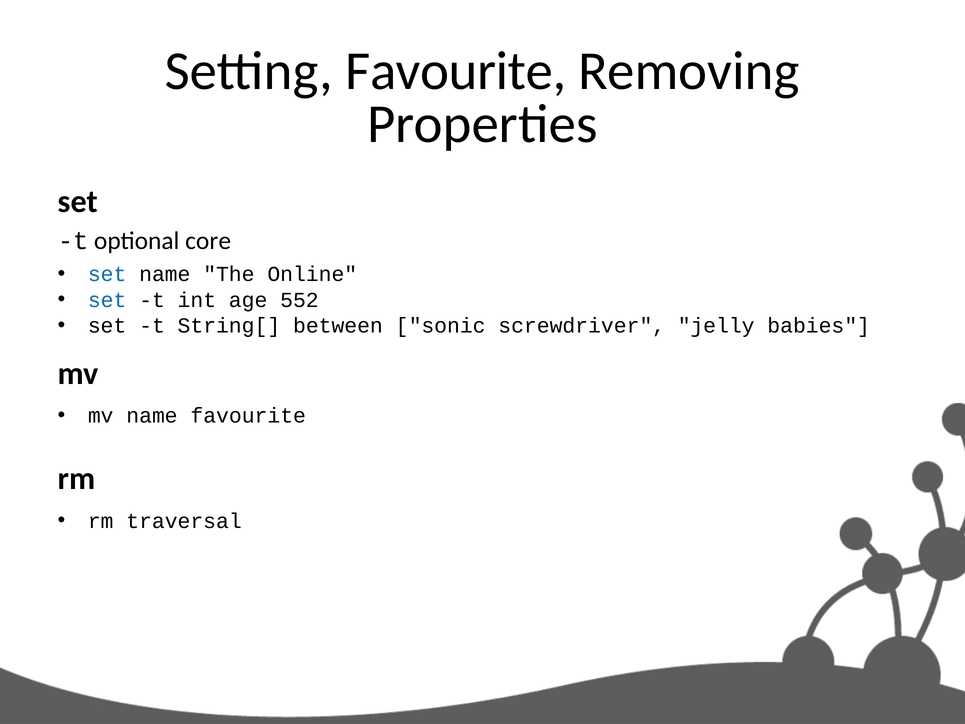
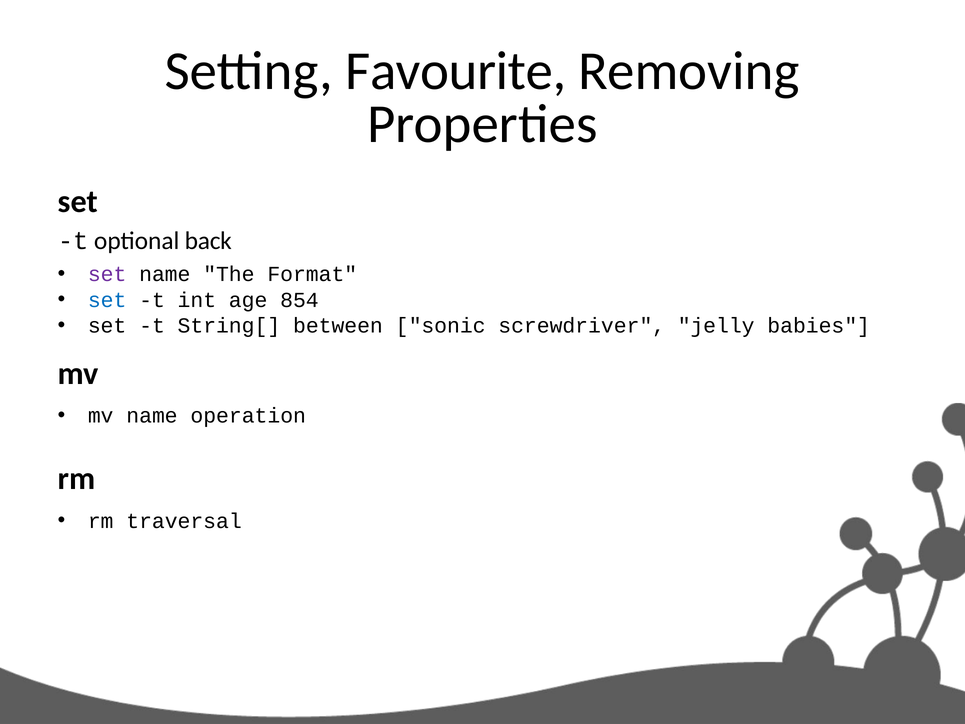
core: core -> back
set at (107, 274) colour: blue -> purple
Online: Online -> Format
552: 552 -> 854
name favourite: favourite -> operation
